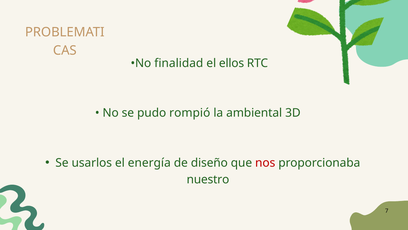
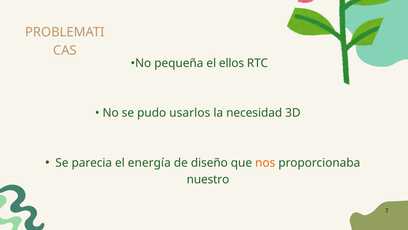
finalidad: finalidad -> pequeña
rompió: rompió -> usarlos
ambiental: ambiental -> necesidad
usarlos: usarlos -> parecia
nos colour: red -> orange
